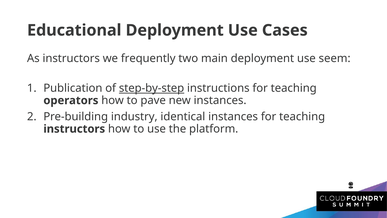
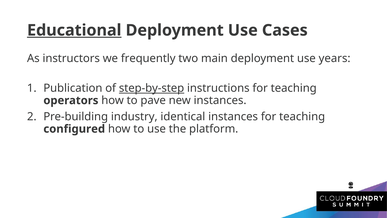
Educational underline: none -> present
seem: seem -> years
instructors at (74, 129): instructors -> configured
